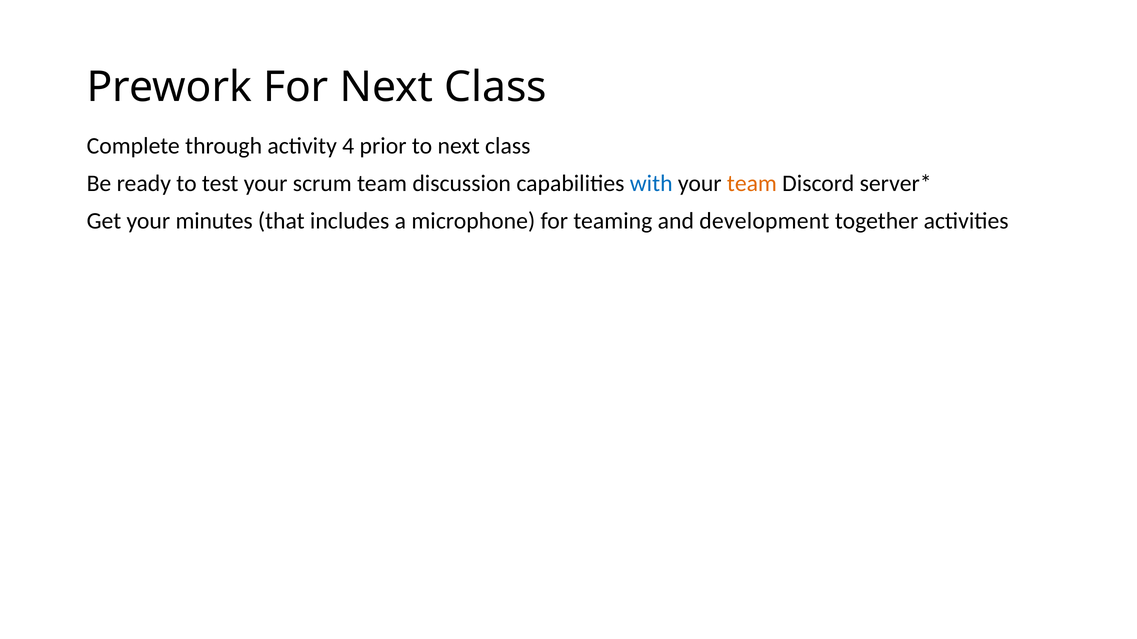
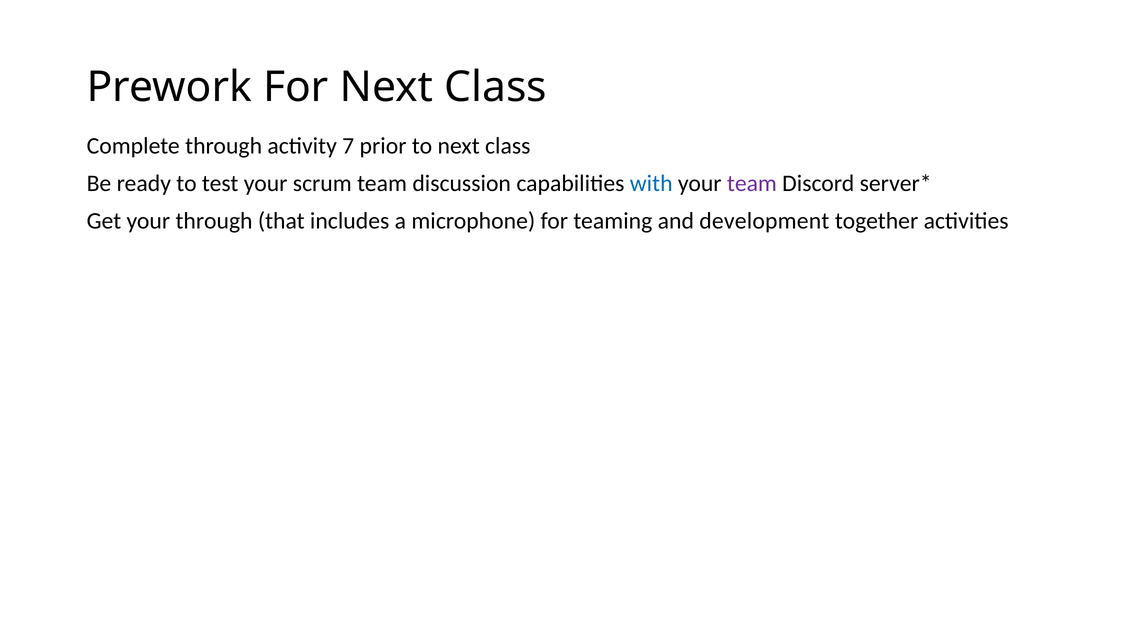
4: 4 -> 7
team at (752, 183) colour: orange -> purple
your minutes: minutes -> through
